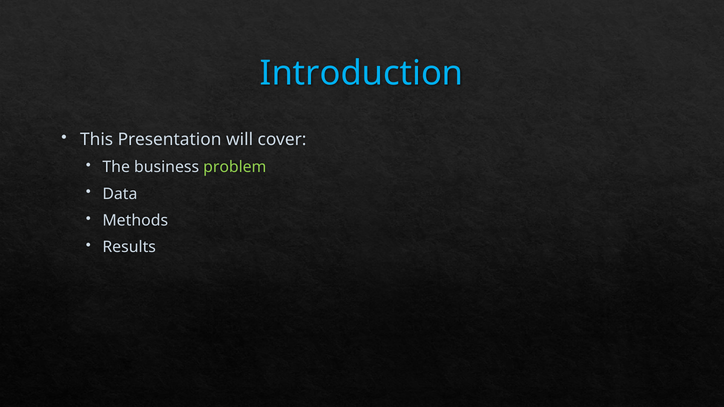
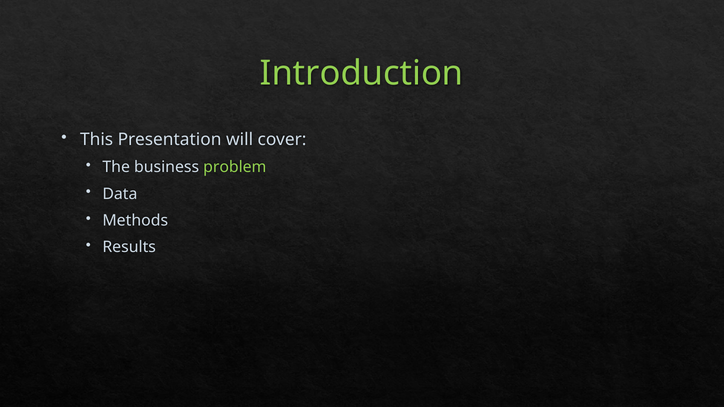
Introduction colour: light blue -> light green
